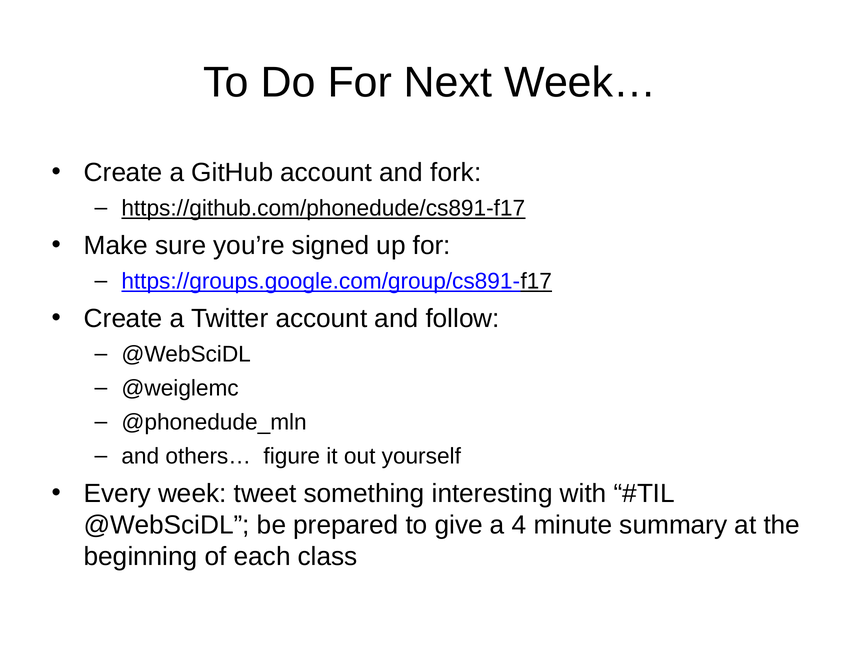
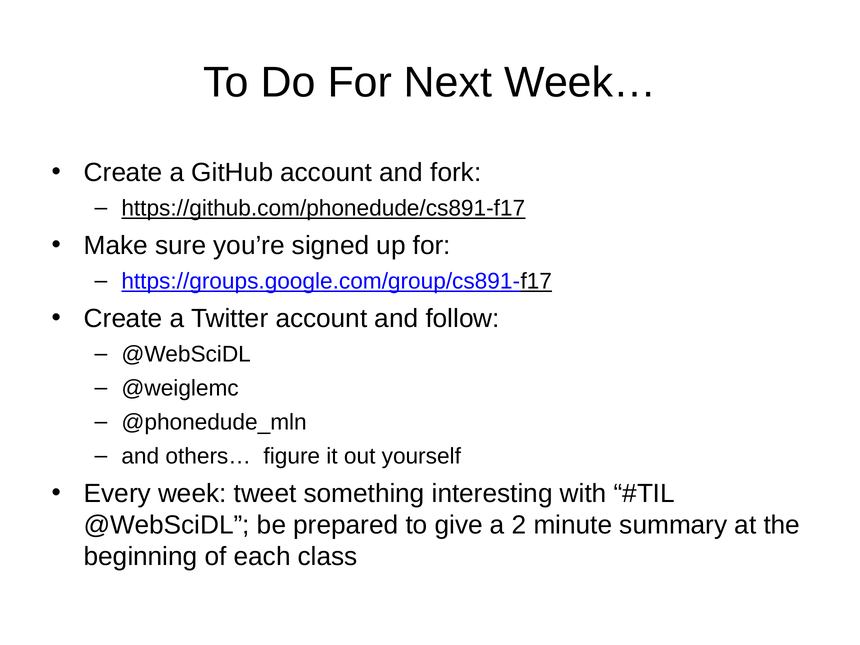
4: 4 -> 2
